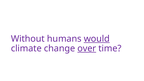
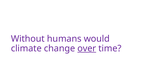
would underline: present -> none
